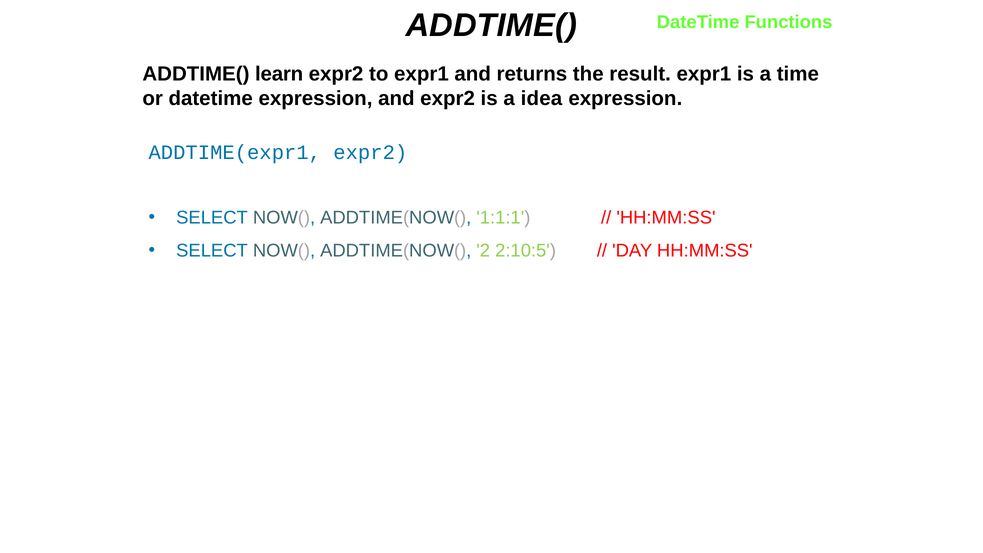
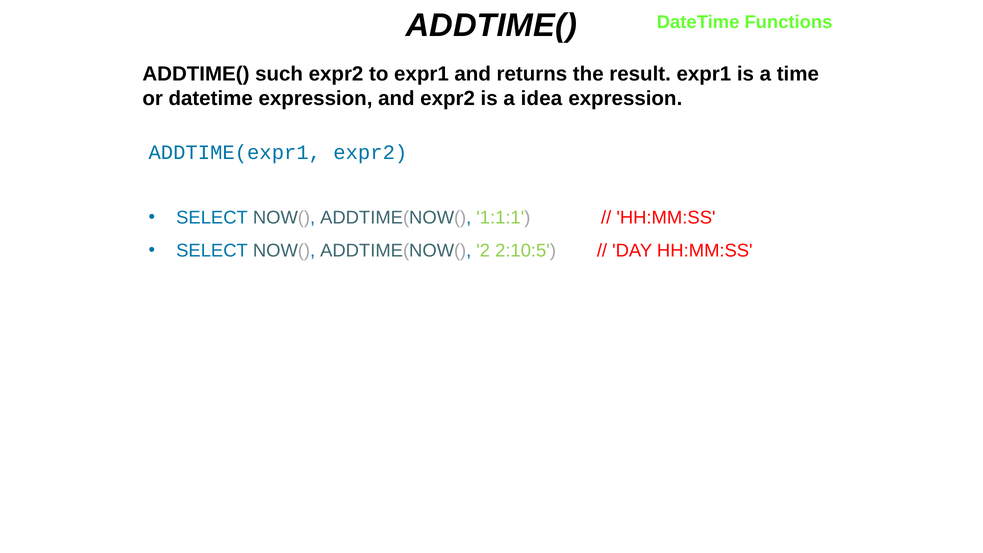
learn: learn -> such
